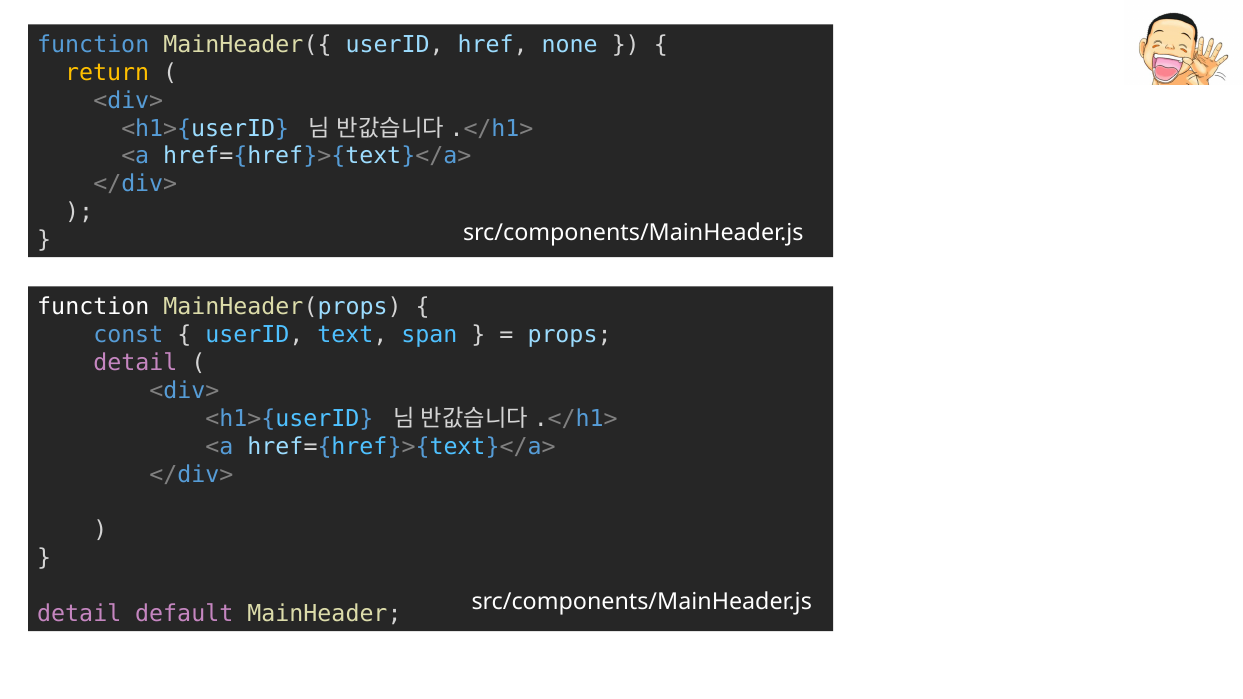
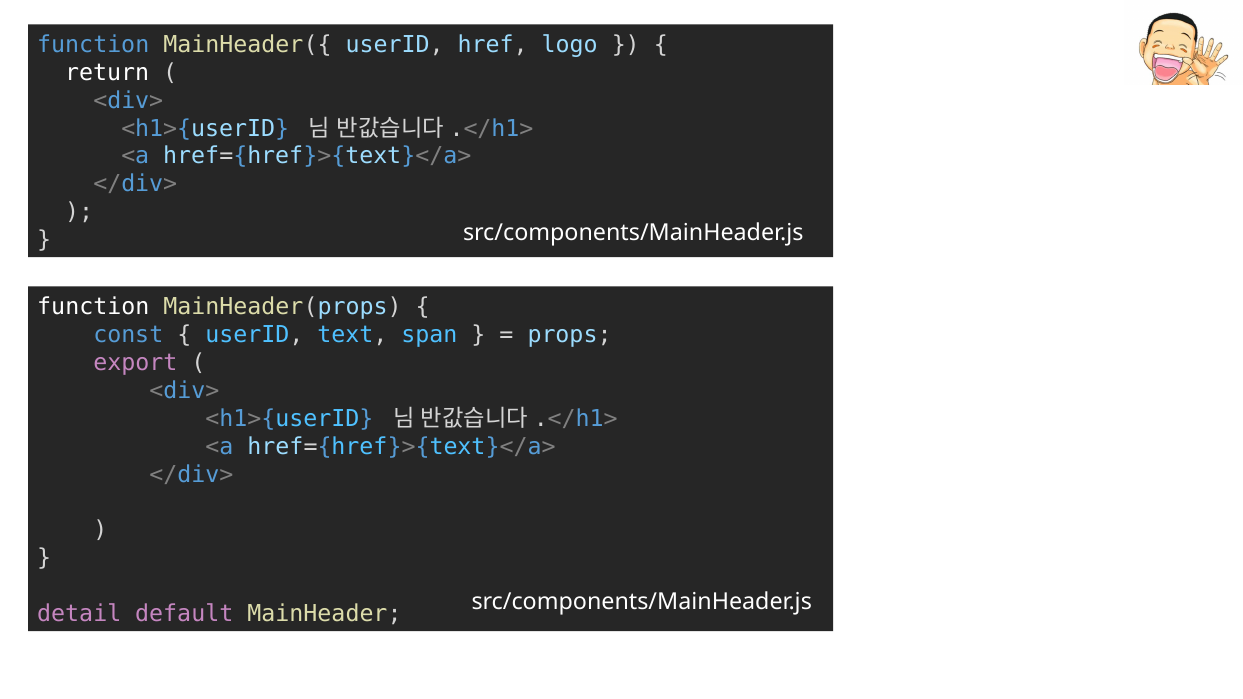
none: none -> logo
return colour: yellow -> white
detail at (135, 363): detail -> export
